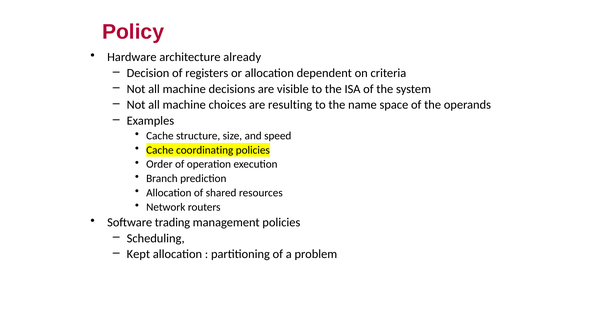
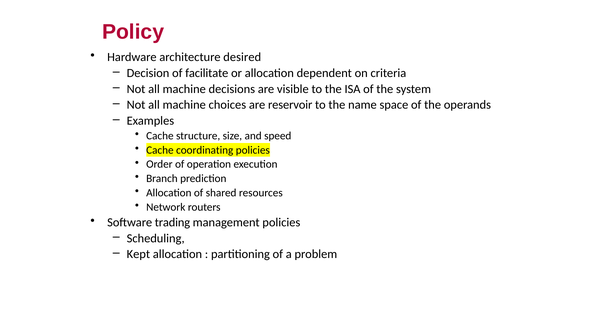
already: already -> desired
registers: registers -> facilitate
resulting: resulting -> reservoir
